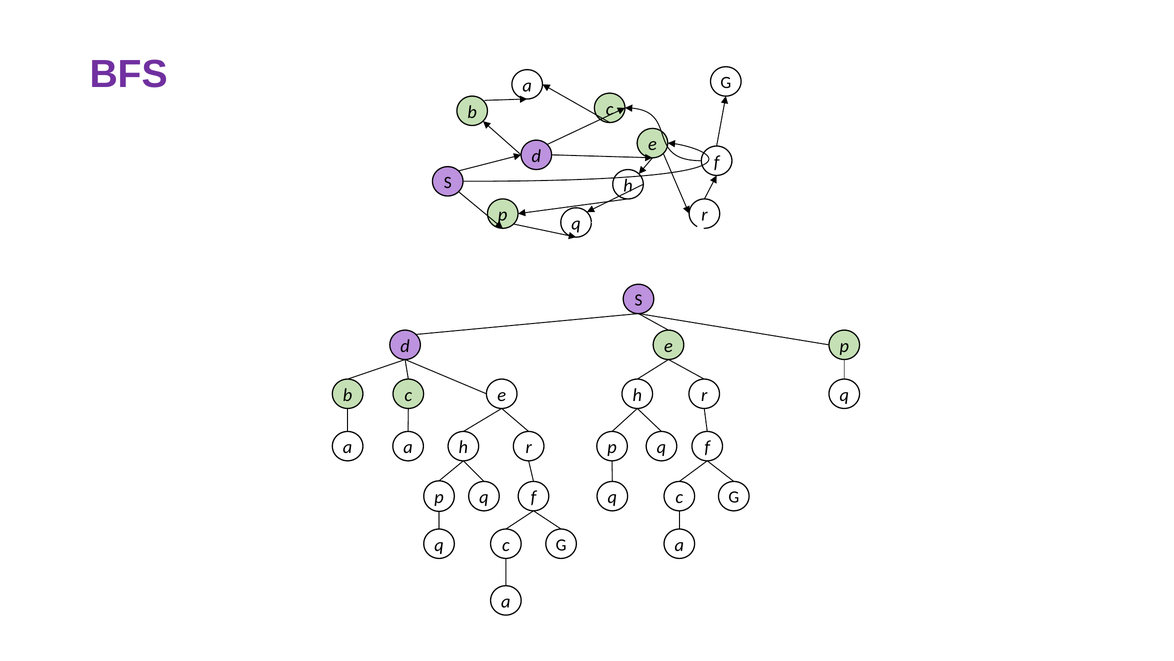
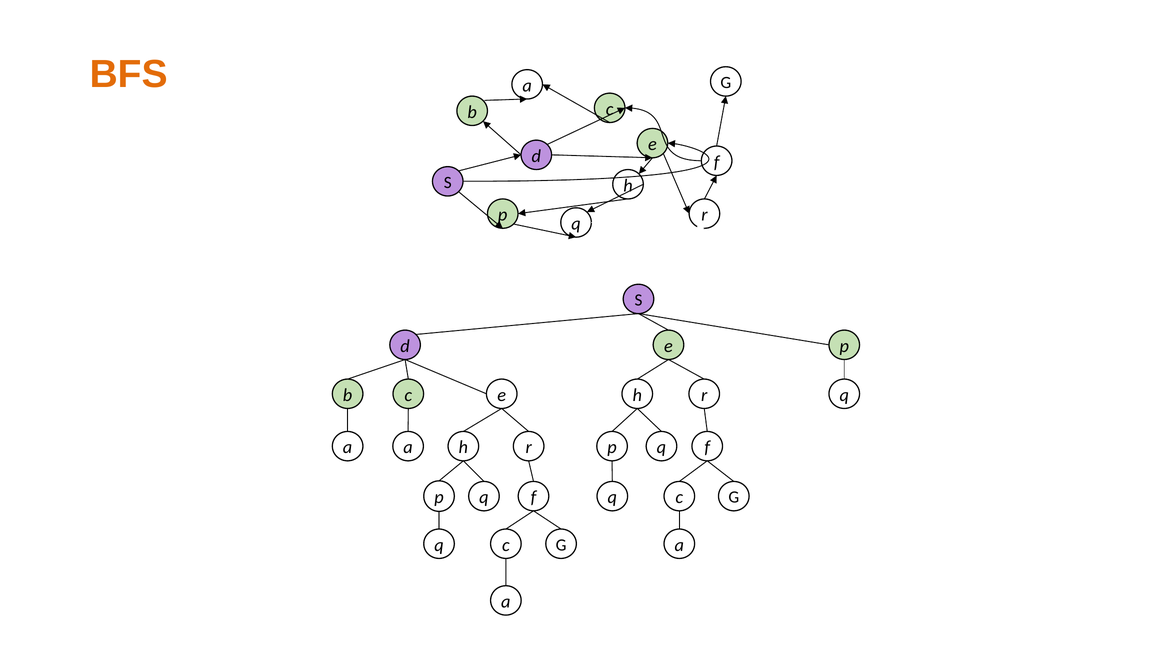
BFS colour: purple -> orange
